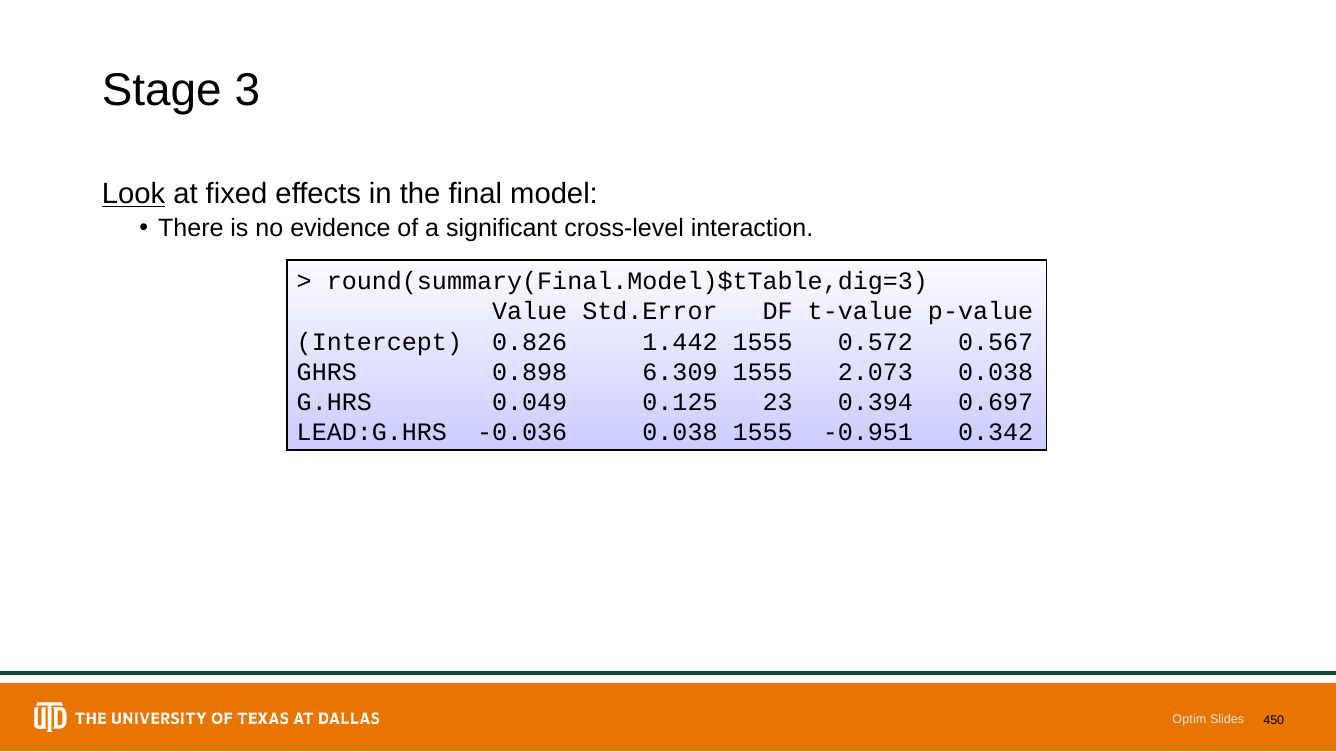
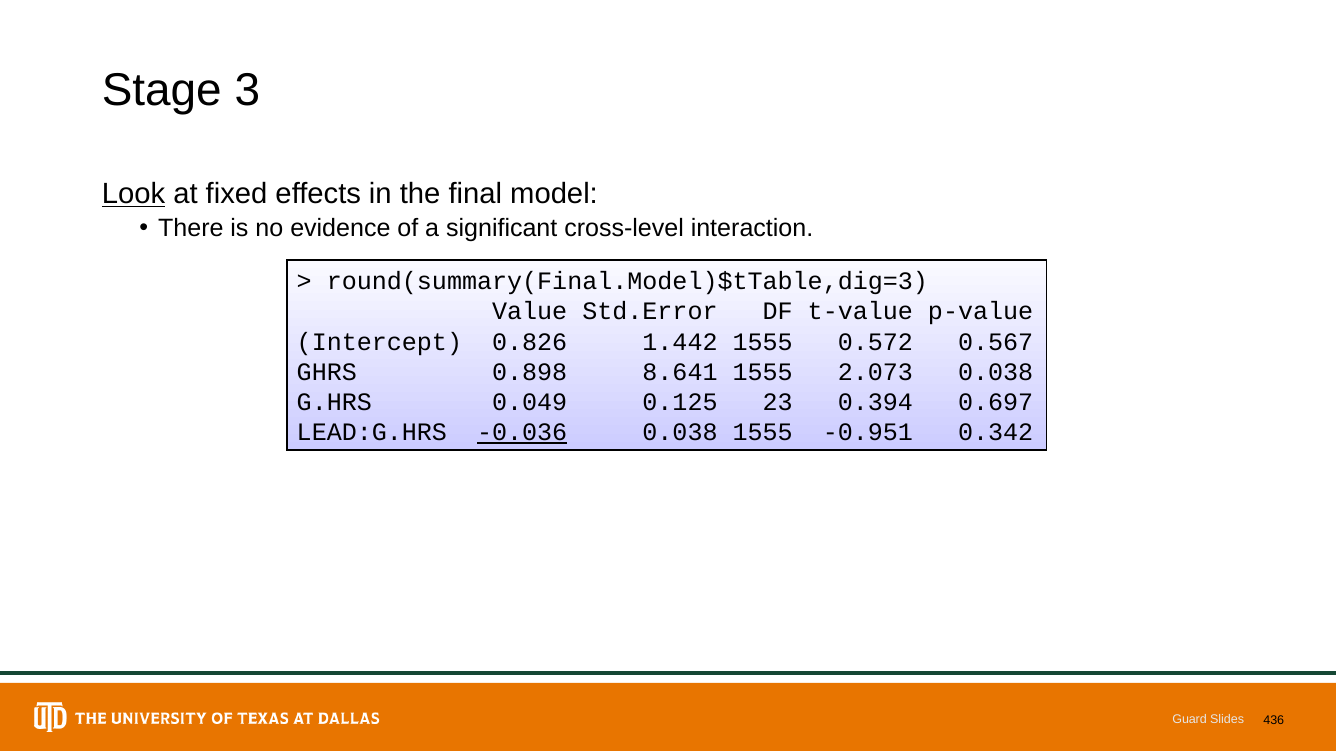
6.309: 6.309 -> 8.641
-0.036 underline: none -> present
Optim: Optim -> Guard
450: 450 -> 436
